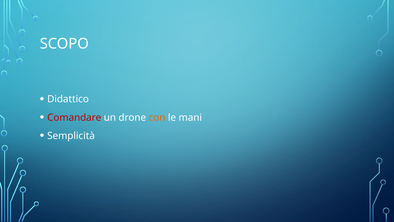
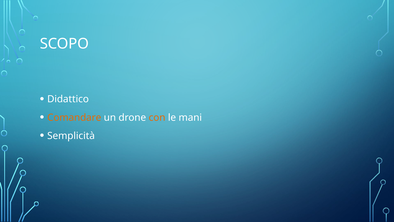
Comandare colour: red -> orange
